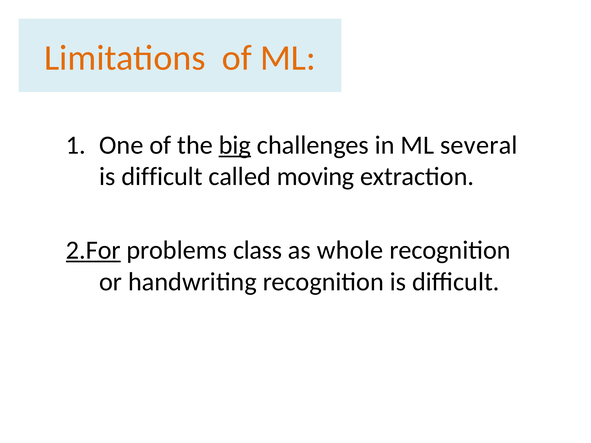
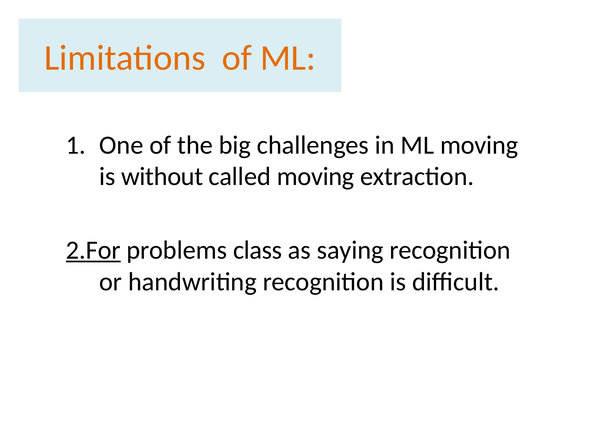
big underline: present -> none
ML several: several -> moving
difficult at (162, 177): difficult -> without
whole: whole -> saying
